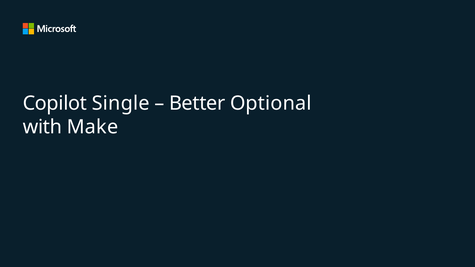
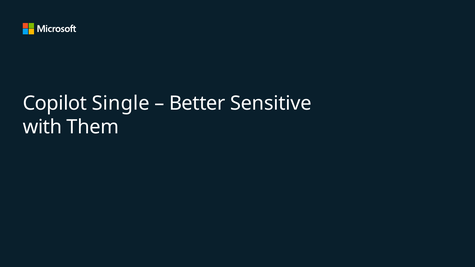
Optional: Optional -> Sensitive
Make: Make -> Them
